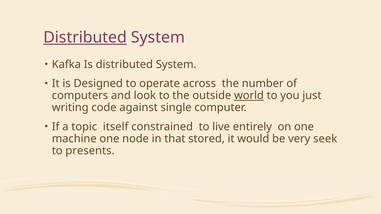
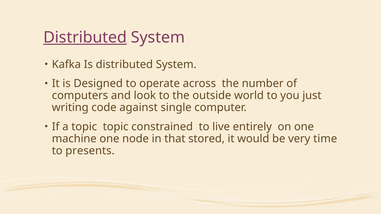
world underline: present -> none
topic itself: itself -> topic
seek: seek -> time
